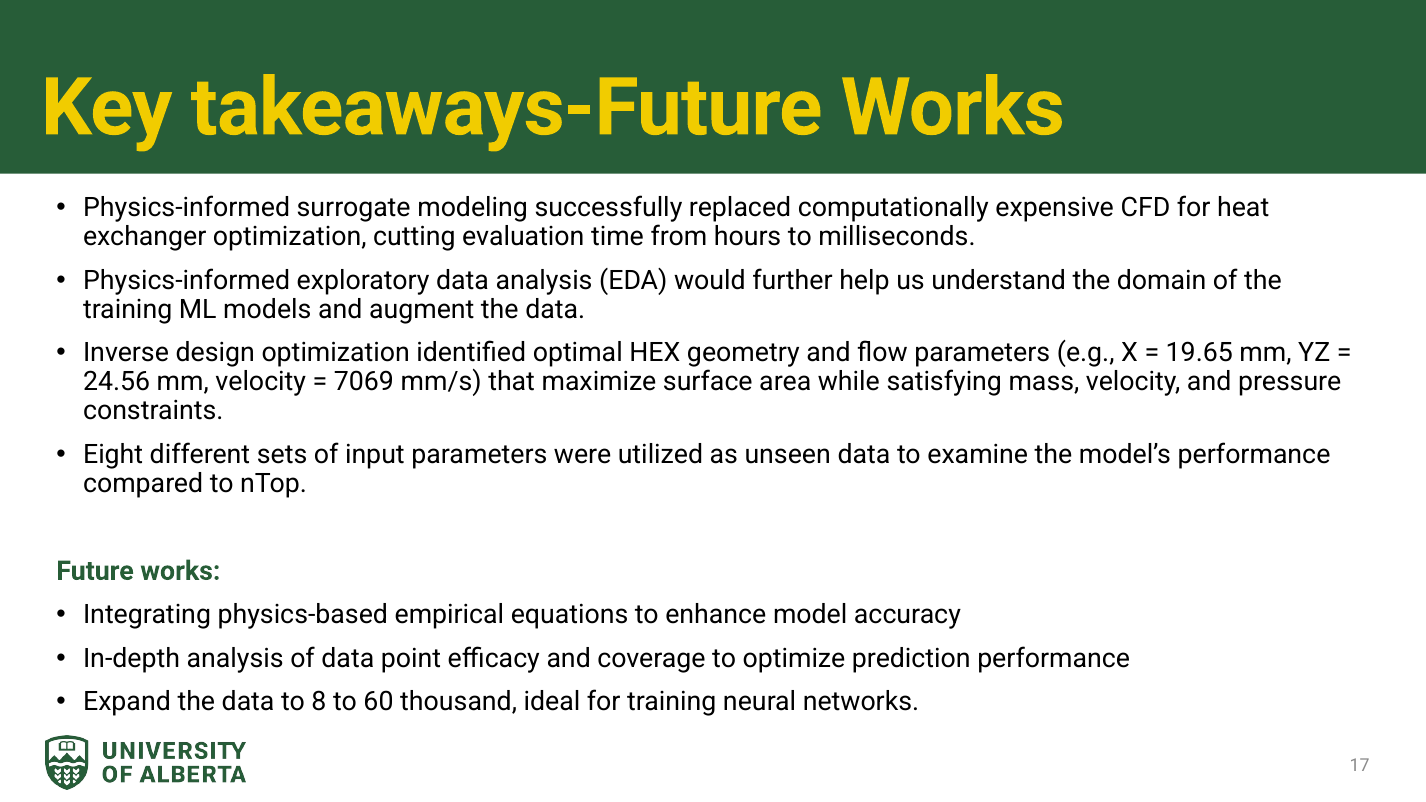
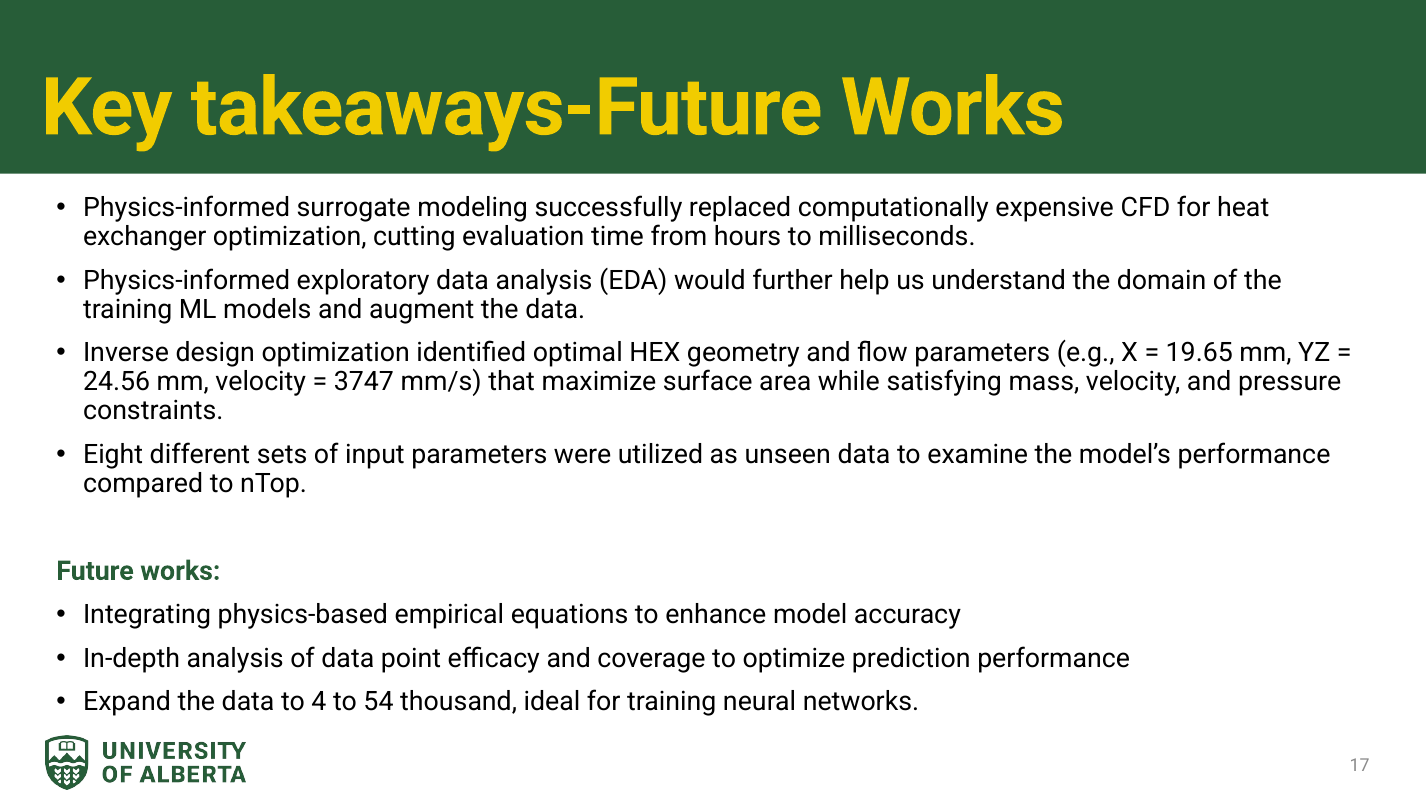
7069: 7069 -> 3747
8: 8 -> 4
60: 60 -> 54
